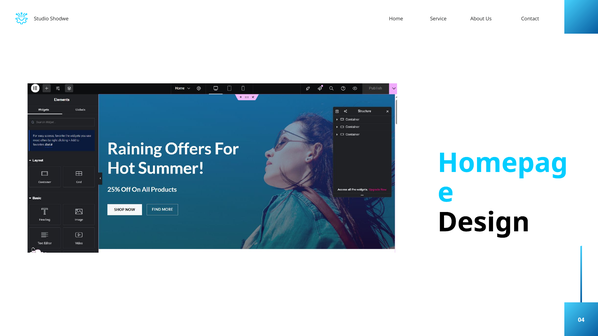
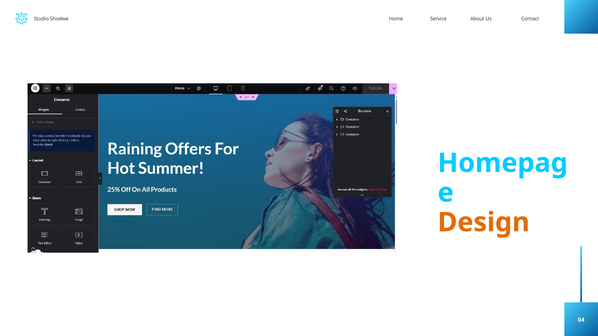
Design colour: black -> orange
